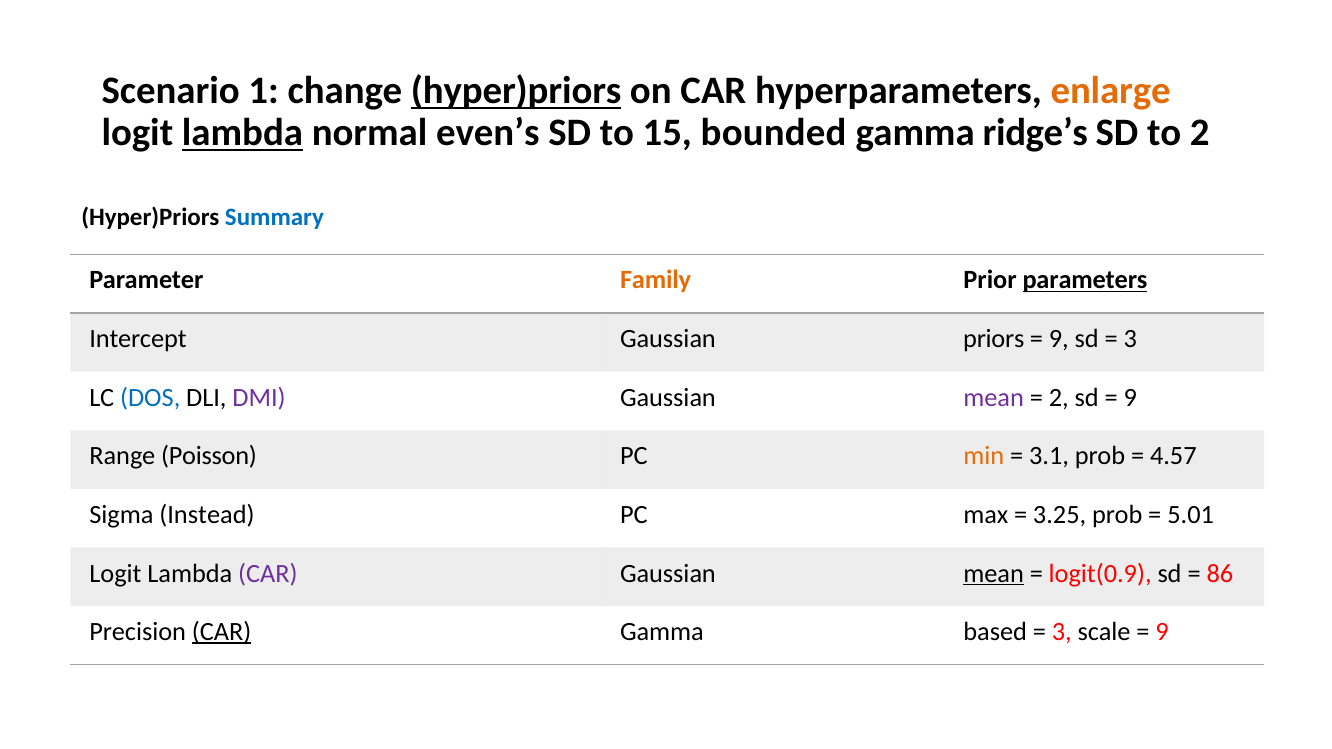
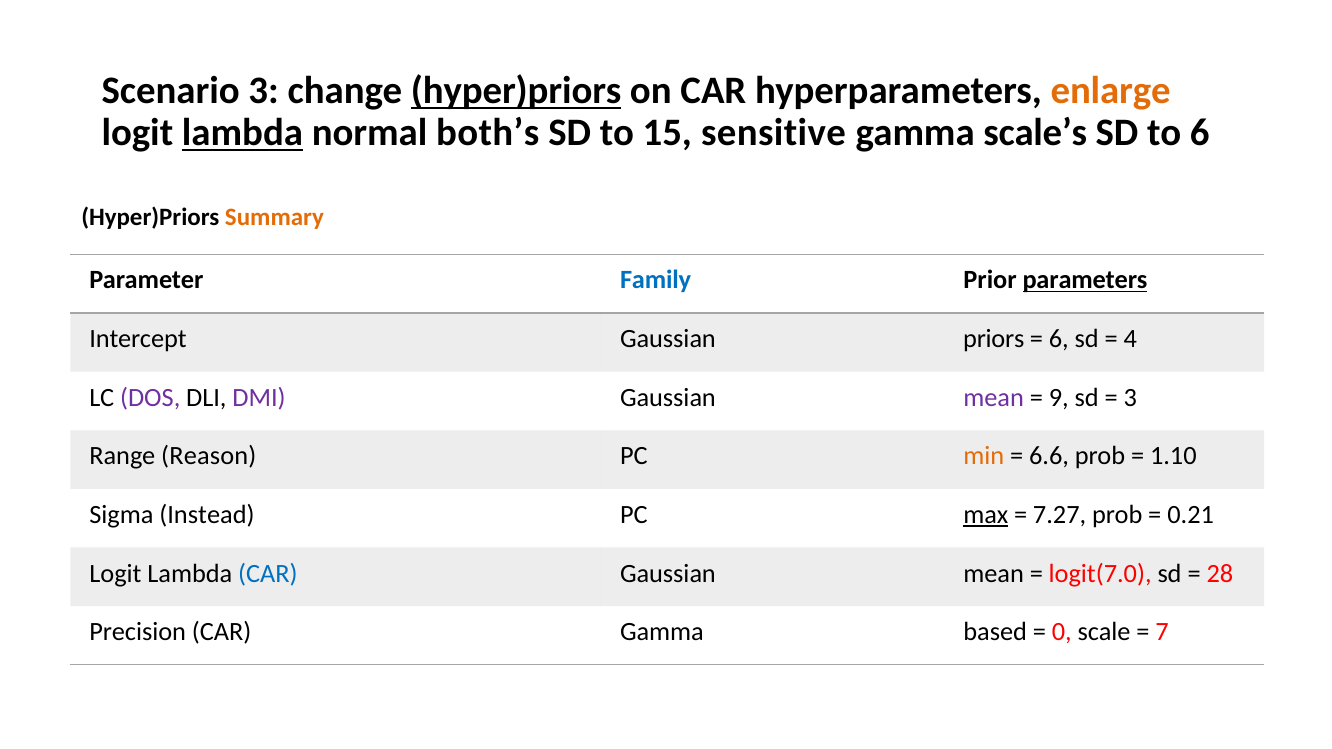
Scenario 1: 1 -> 3
even’s: even’s -> both’s
bounded: bounded -> sensitive
ridge’s: ridge’s -> scale’s
to 2: 2 -> 6
Summary colour: blue -> orange
Family colour: orange -> blue
9 at (1059, 339): 9 -> 6
3 at (1130, 339): 3 -> 4
DOS colour: blue -> purple
2 at (1059, 398): 2 -> 9
9 at (1130, 398): 9 -> 3
Poisson: Poisson -> Reason
3.1: 3.1 -> 6.6
4.57: 4.57 -> 1.10
max underline: none -> present
3.25: 3.25 -> 7.27
5.01: 5.01 -> 0.21
CAR at (268, 574) colour: purple -> blue
mean at (994, 574) underline: present -> none
logit(0.9: logit(0.9 -> logit(7.0
86: 86 -> 28
CAR at (222, 632) underline: present -> none
3 at (1062, 632): 3 -> 0
9 at (1162, 632): 9 -> 7
